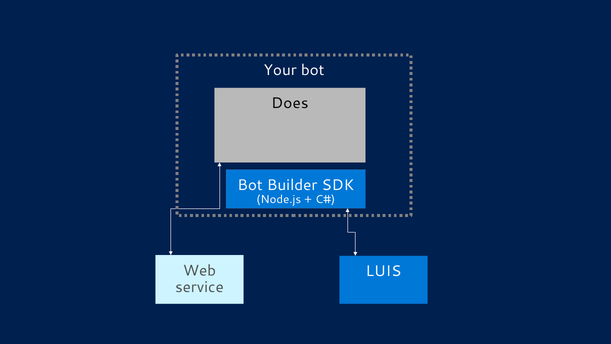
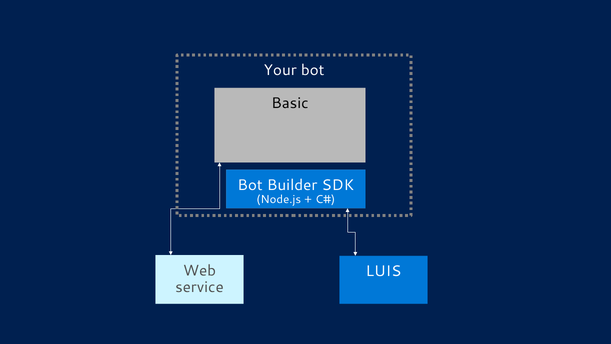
Does: Does -> Basic
